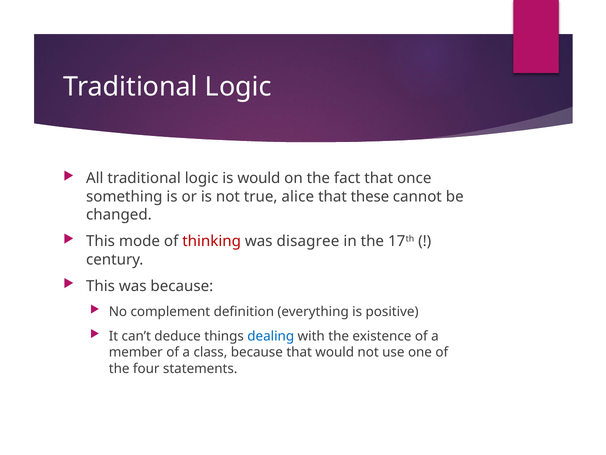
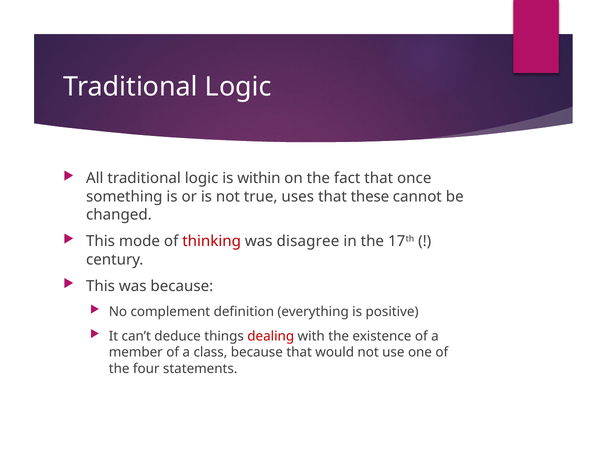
is would: would -> within
alice: alice -> uses
dealing colour: blue -> red
